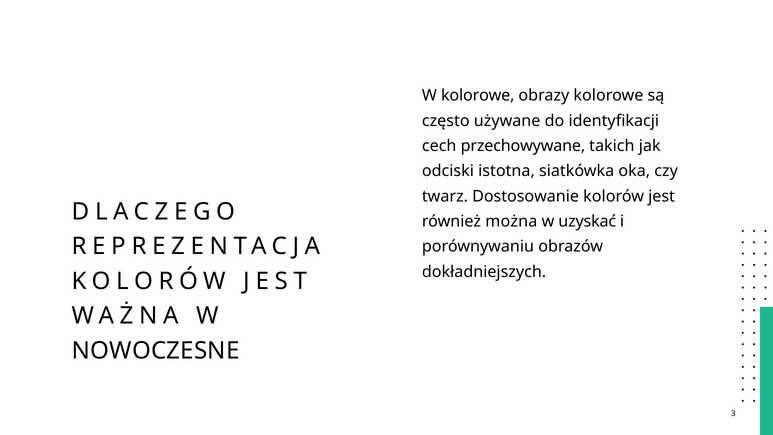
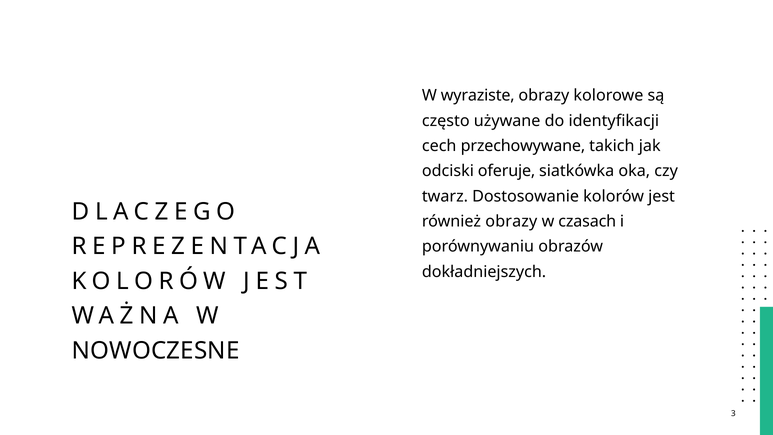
W kolorowe: kolorowe -> wyraziste
istotna: istotna -> oferuje
również można: można -> obrazy
uzyskać: uzyskać -> czasach
